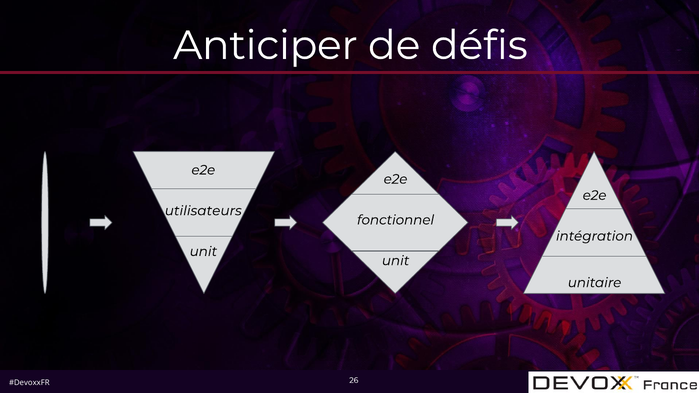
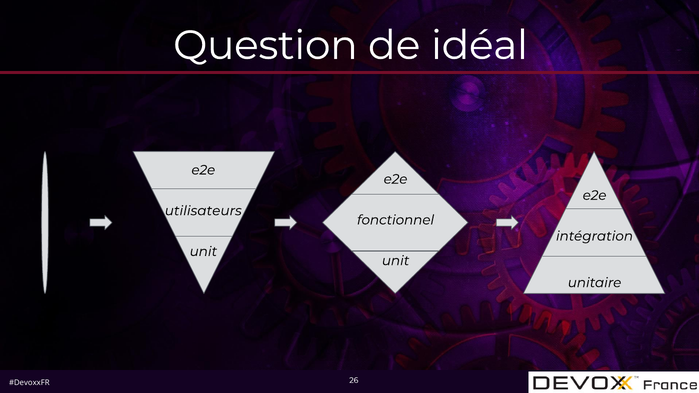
Anticiper: Anticiper -> Question
défis: défis -> idéal
